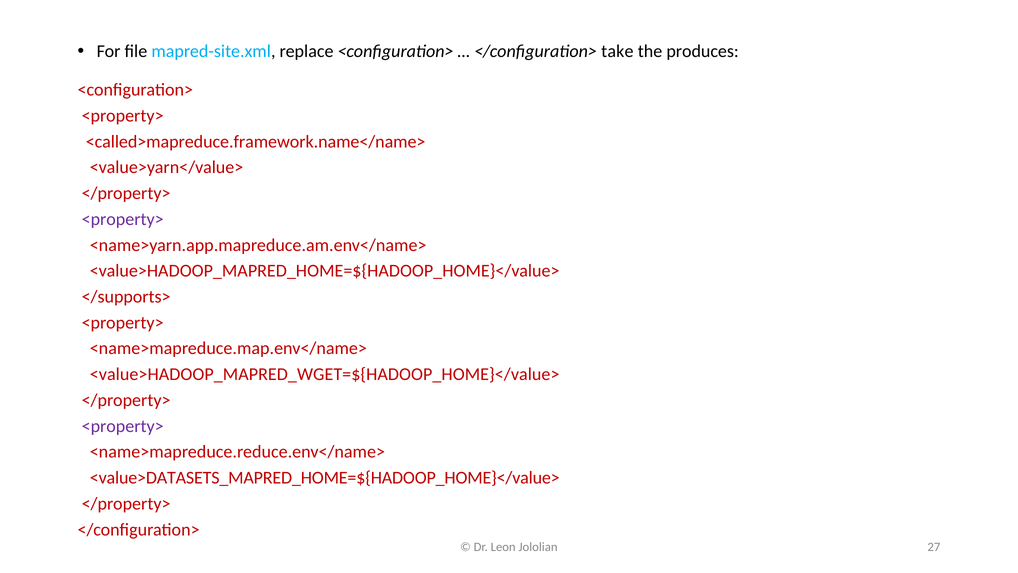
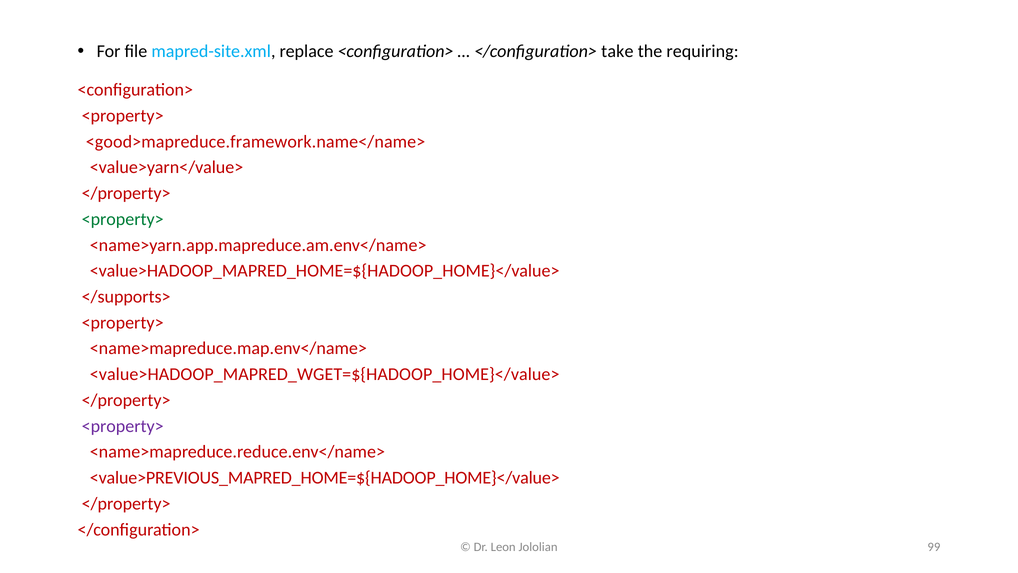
produces: produces -> requiring
<called>mapreduce.framework.name</name>: <called>mapreduce.framework.name</name> -> <good>mapreduce.framework.name</name>
<property> at (123, 219) colour: purple -> green
<value>DATASETS_MAPRED_HOME=${HADOOP_HOME}</value>: <value>DATASETS_MAPRED_HOME=${HADOOP_HOME}</value> -> <value>PREVIOUS_MAPRED_HOME=${HADOOP_HOME}</value>
27: 27 -> 99
